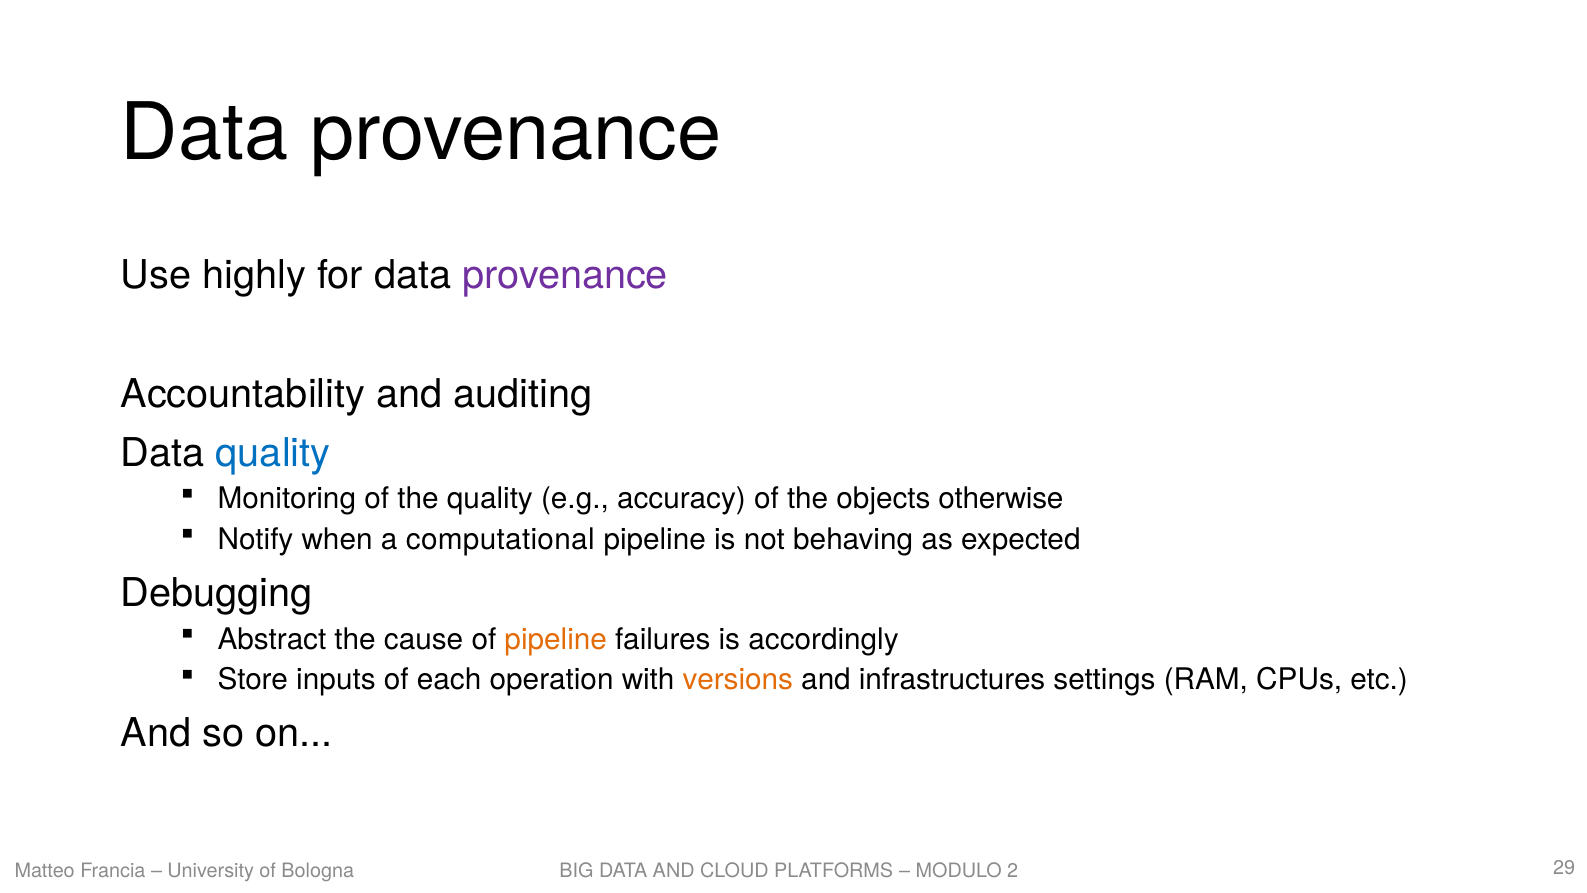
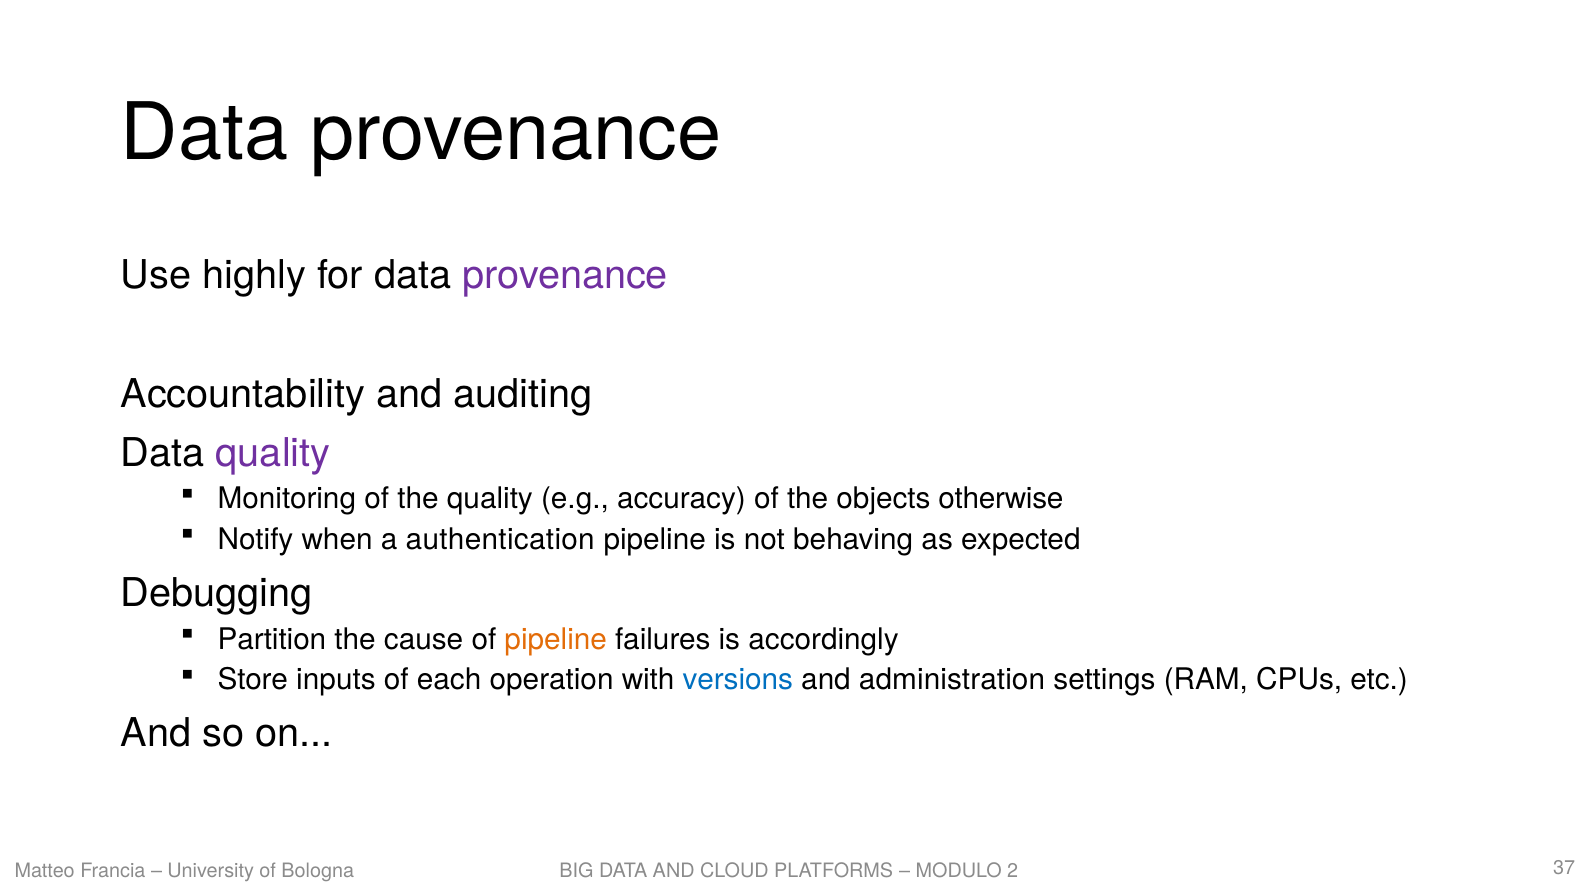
quality at (273, 453) colour: blue -> purple
computational: computational -> authentication
Abstract: Abstract -> Partition
versions colour: orange -> blue
infrastructures: infrastructures -> administration
29: 29 -> 37
